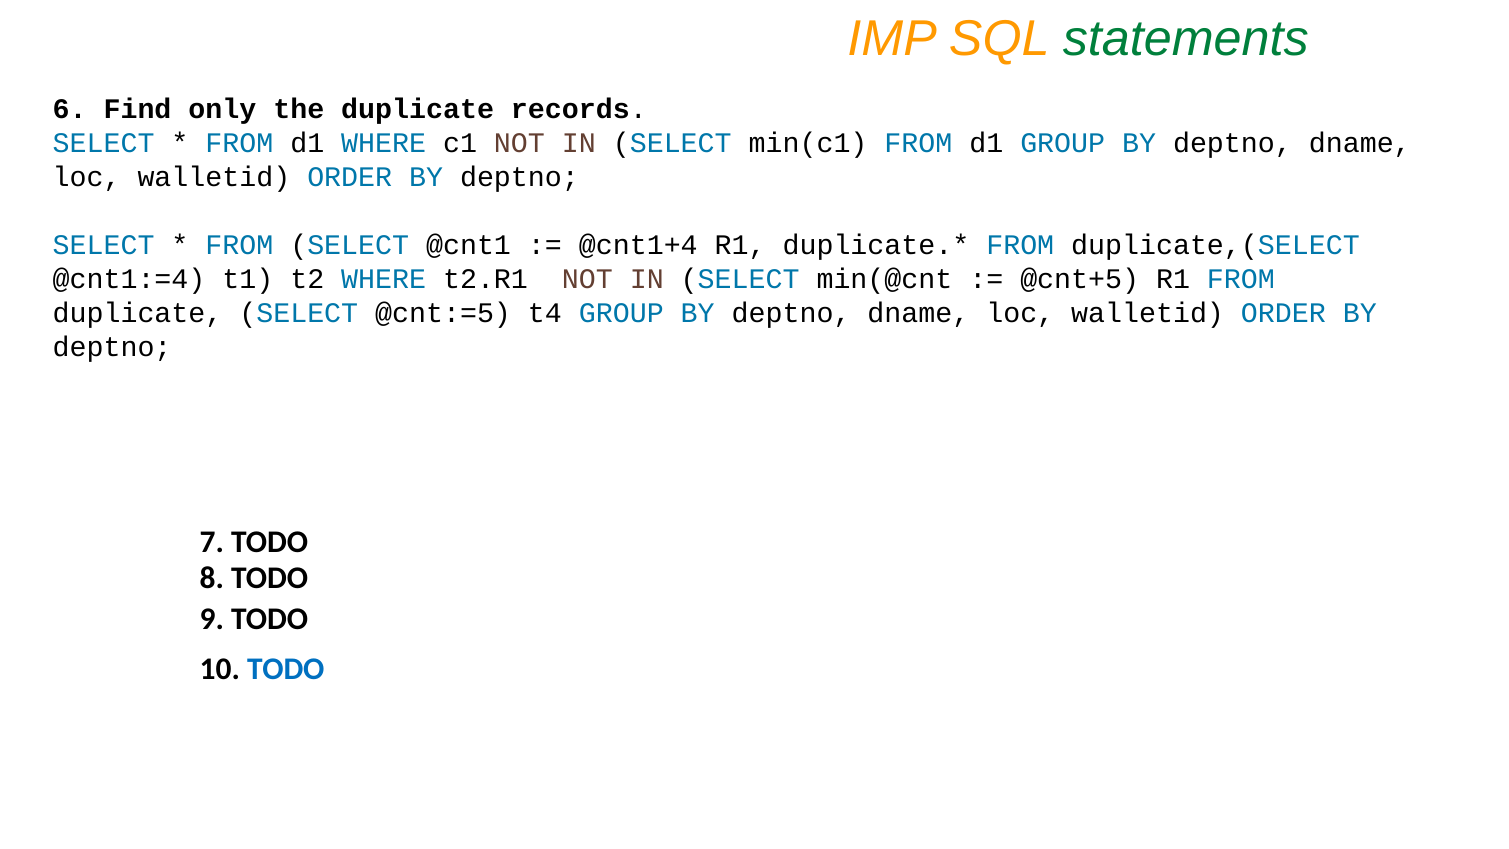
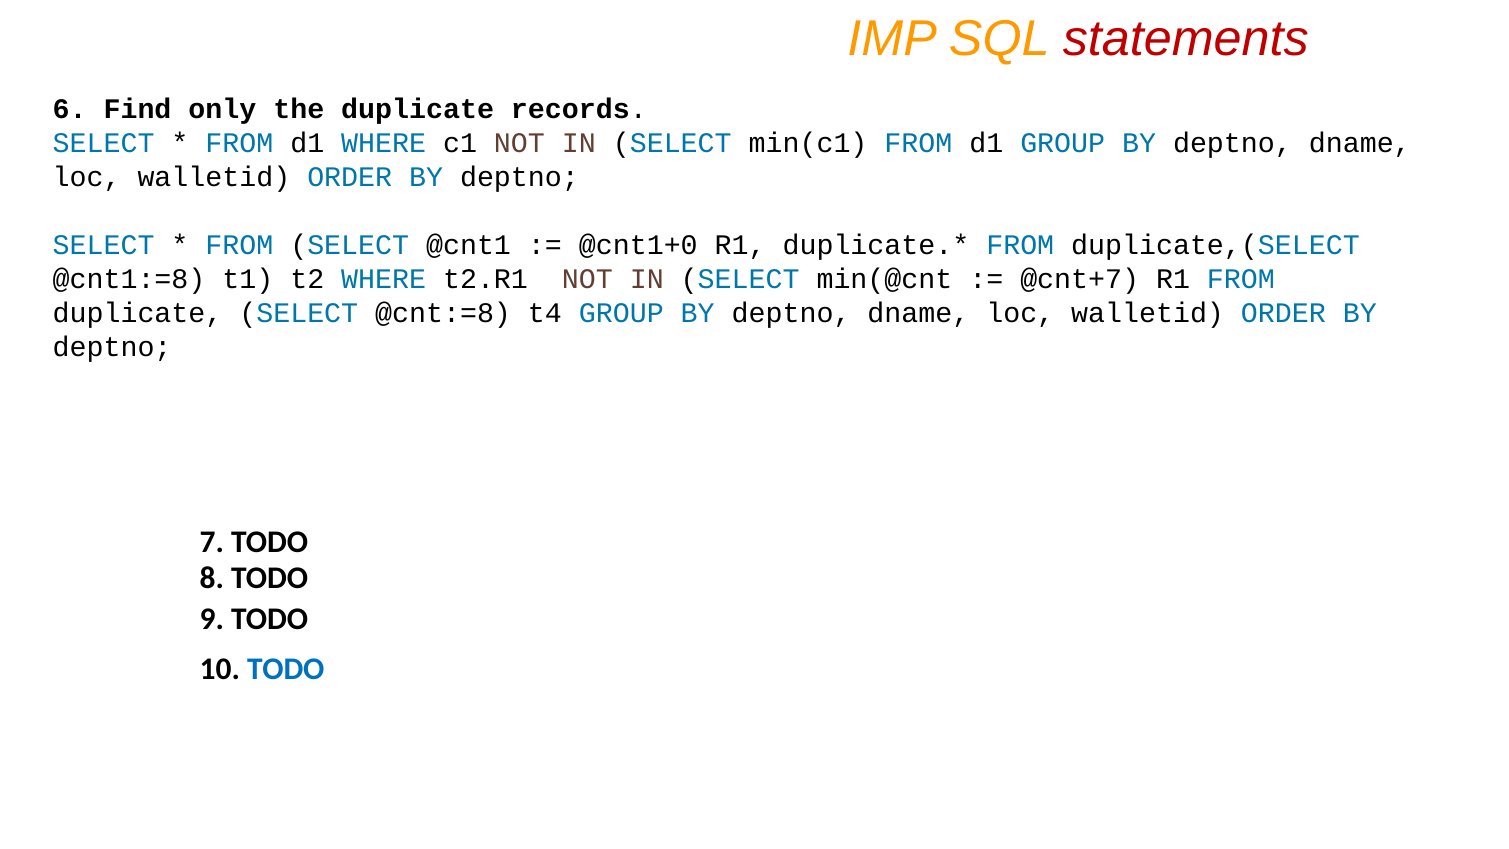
statements colour: green -> red
@cnt1+4: @cnt1+4 -> @cnt1+0
@cnt1:=4: @cnt1:=4 -> @cnt1:=8
@cnt+5: @cnt+5 -> @cnt+7
@cnt:=5: @cnt:=5 -> @cnt:=8
